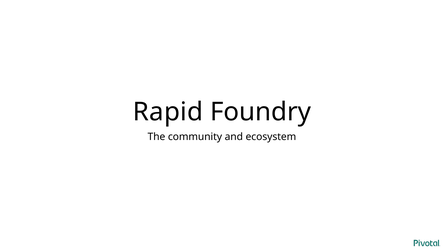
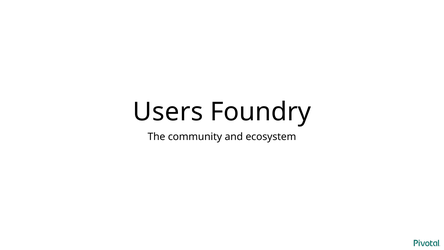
Rapid: Rapid -> Users
